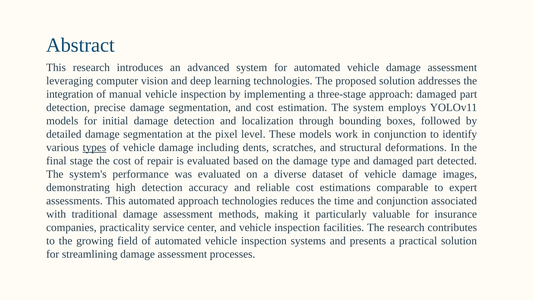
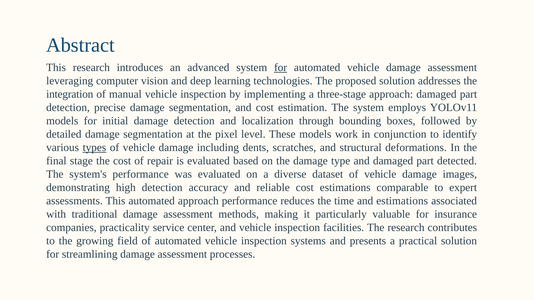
for at (281, 68) underline: none -> present
approach technologies: technologies -> performance
and conjunction: conjunction -> estimations
